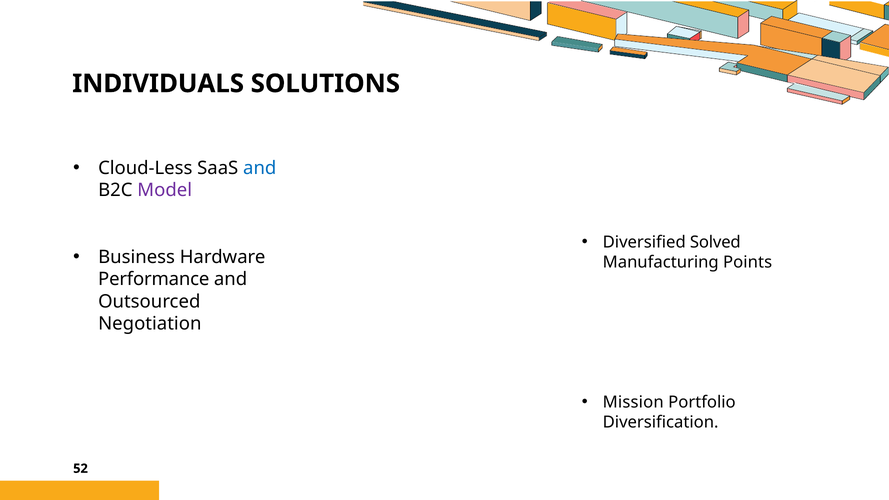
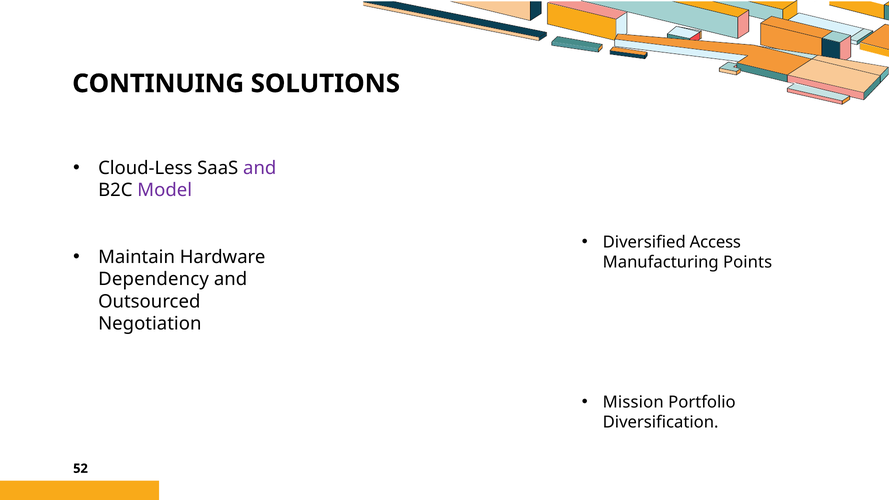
INDIVIDUALS: INDIVIDUALS -> CONTINUING
and at (260, 168) colour: blue -> purple
Solved: Solved -> Access
Business: Business -> Maintain
Performance: Performance -> Dependency
